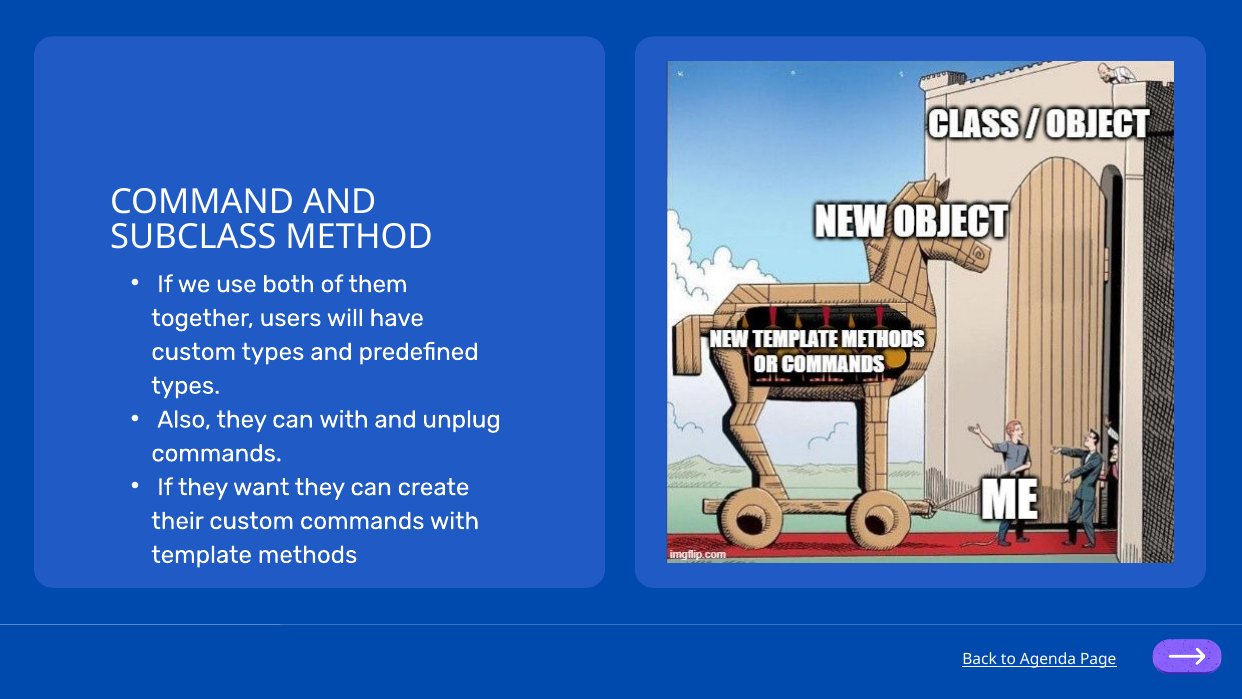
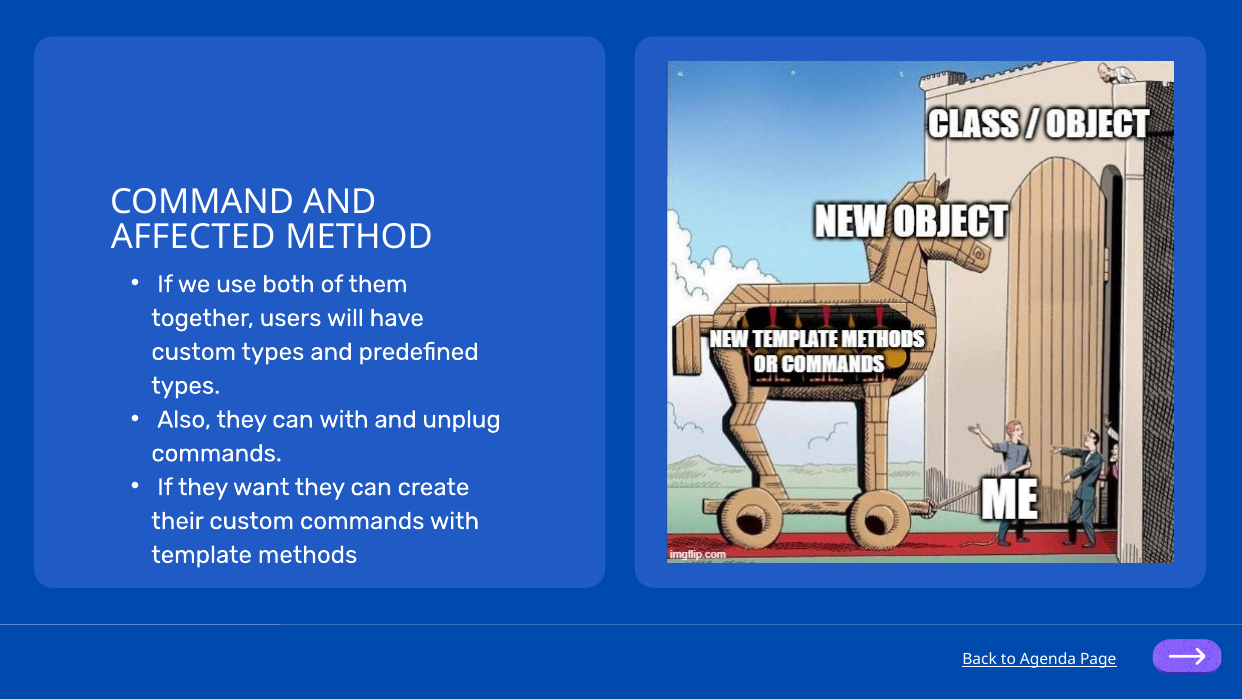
SUBCLASS: SUBCLASS -> AFFECTED
